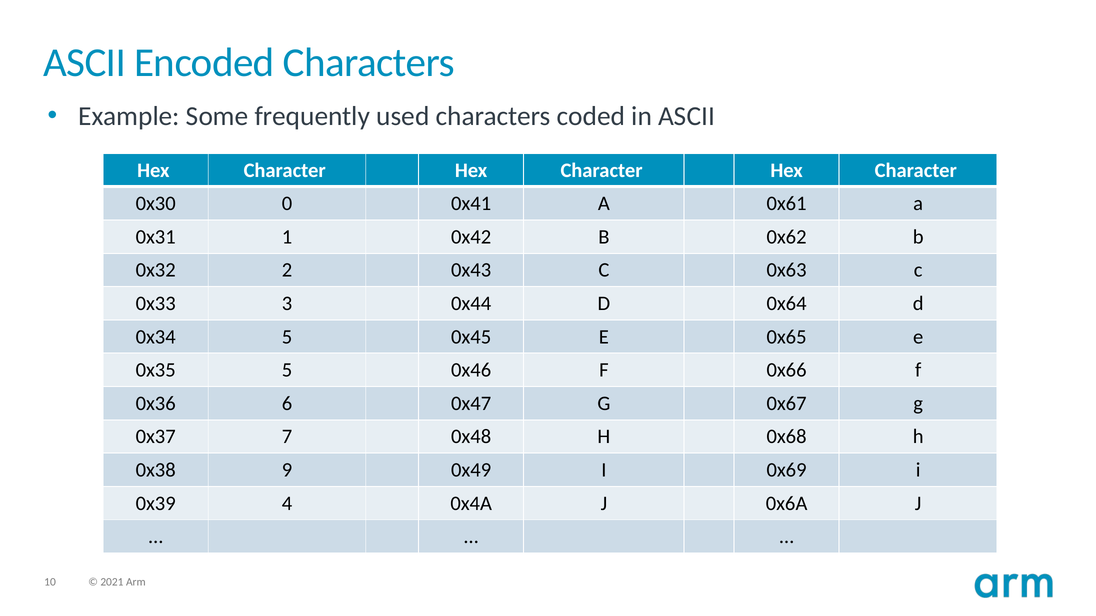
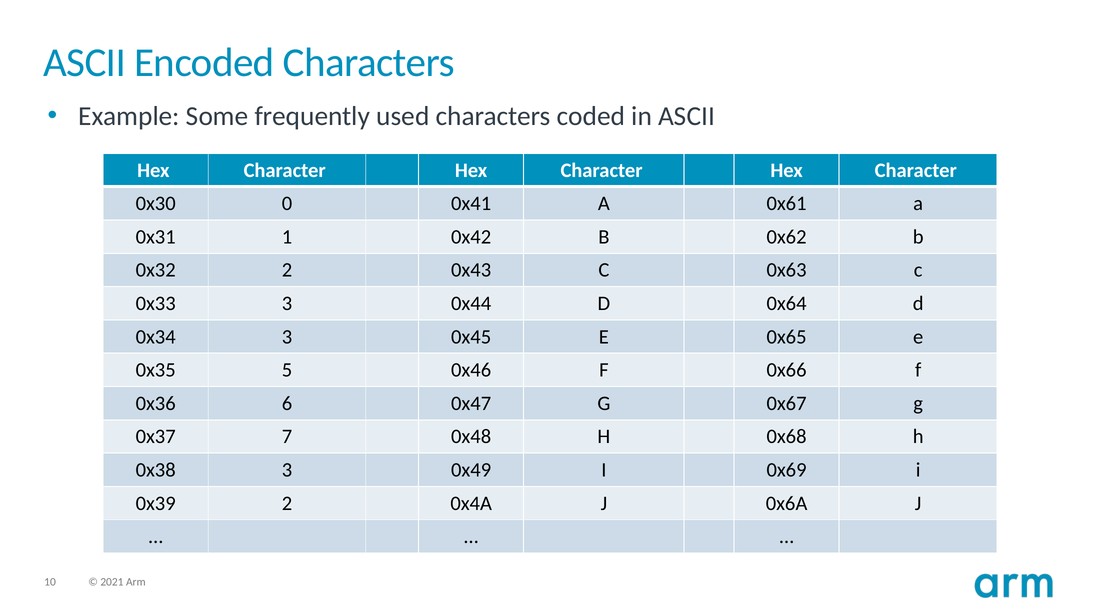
0x34 5: 5 -> 3
0x38 9: 9 -> 3
0x39 4: 4 -> 2
